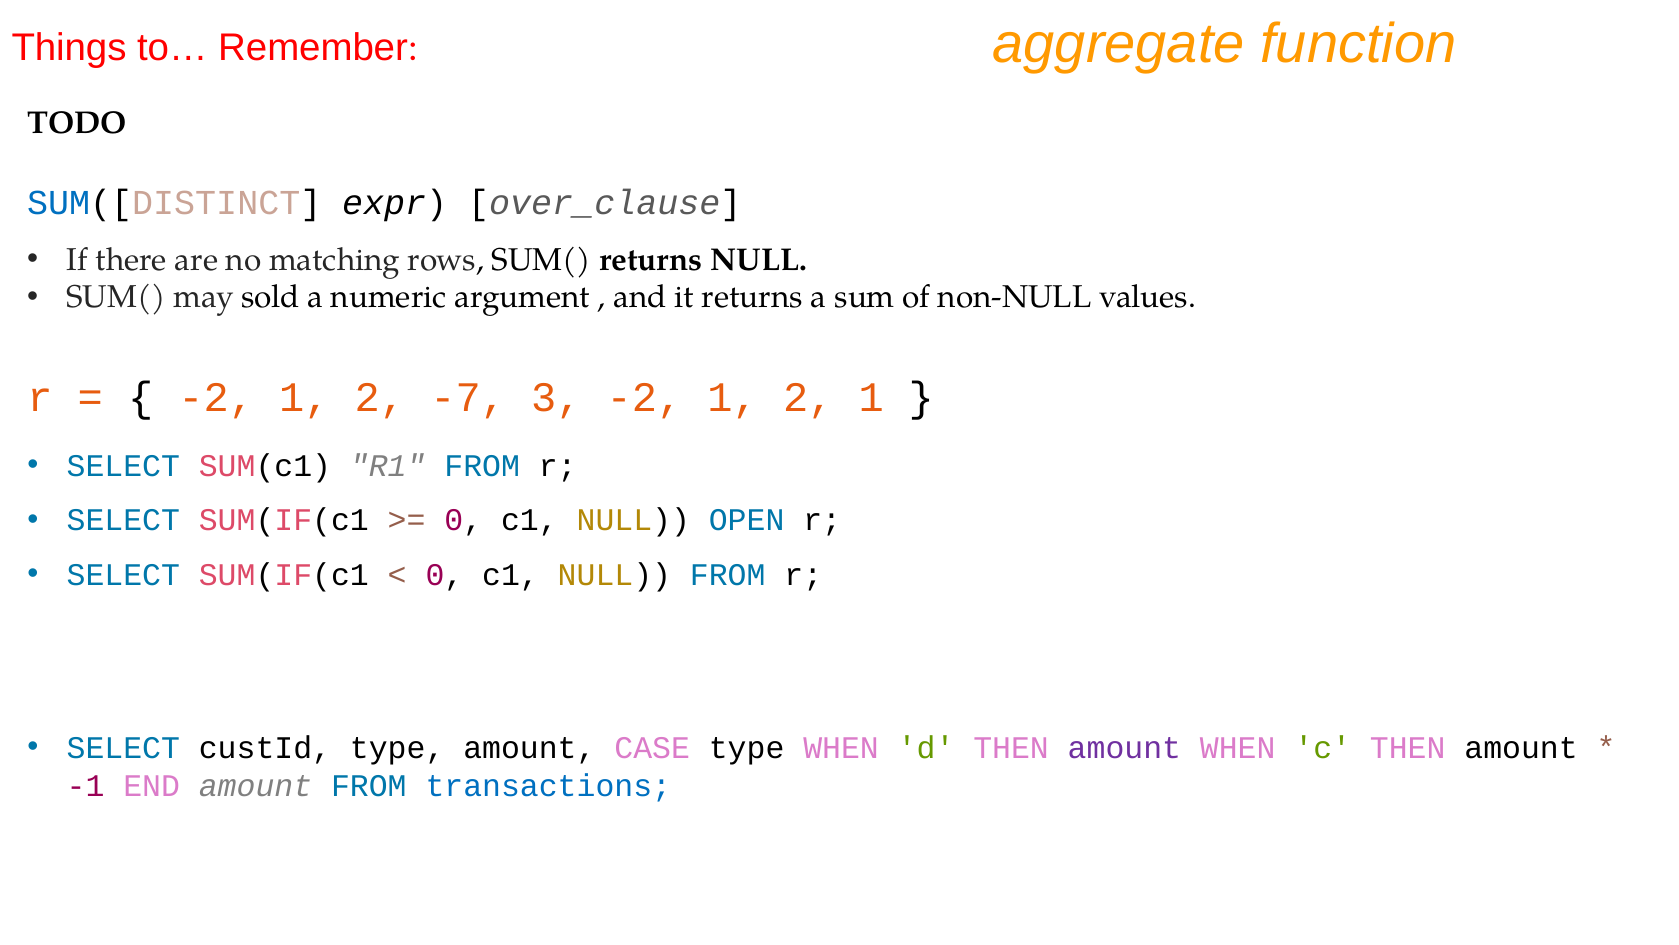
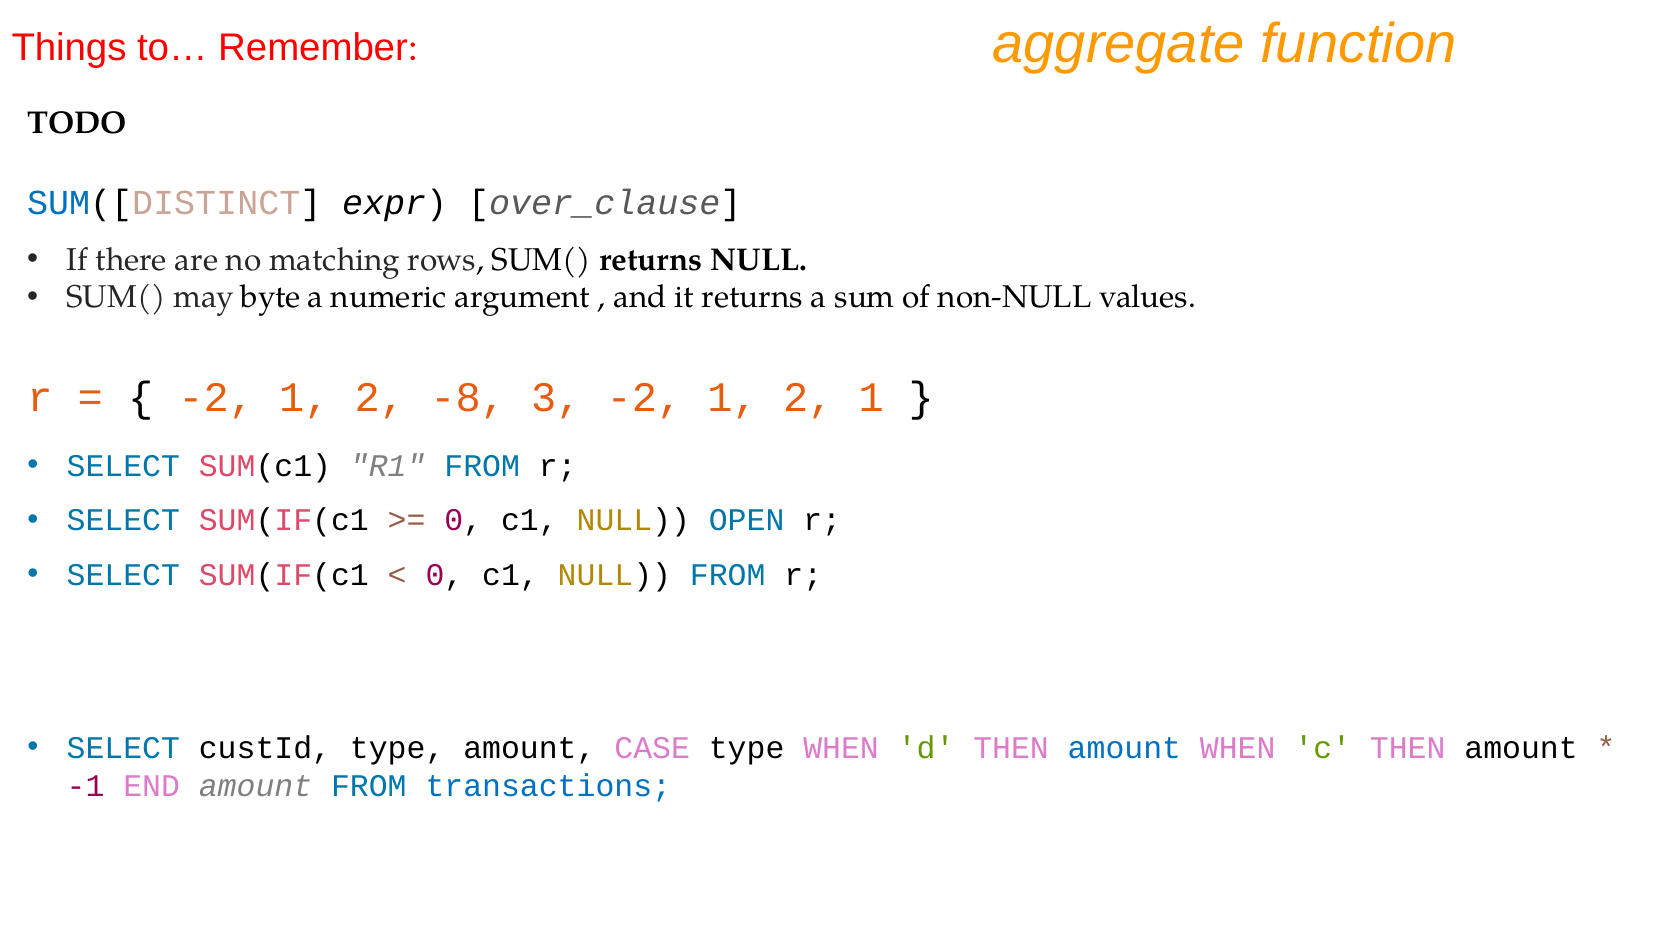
sold: sold -> byte
-7: -7 -> -8
amount at (1124, 748) colour: purple -> blue
